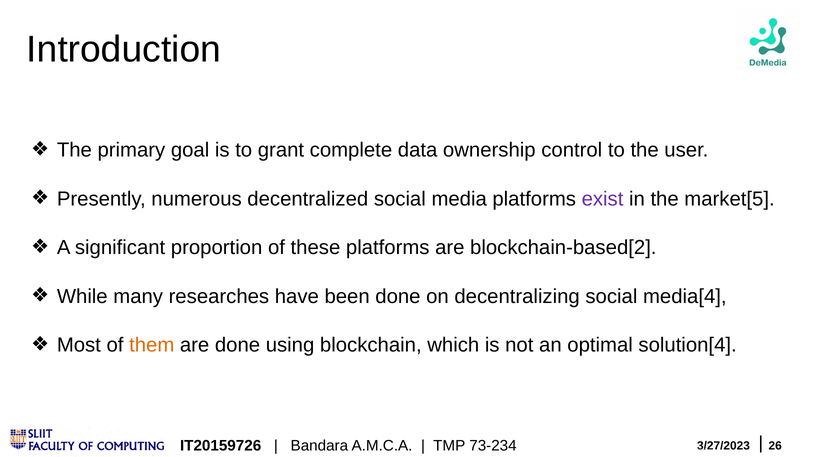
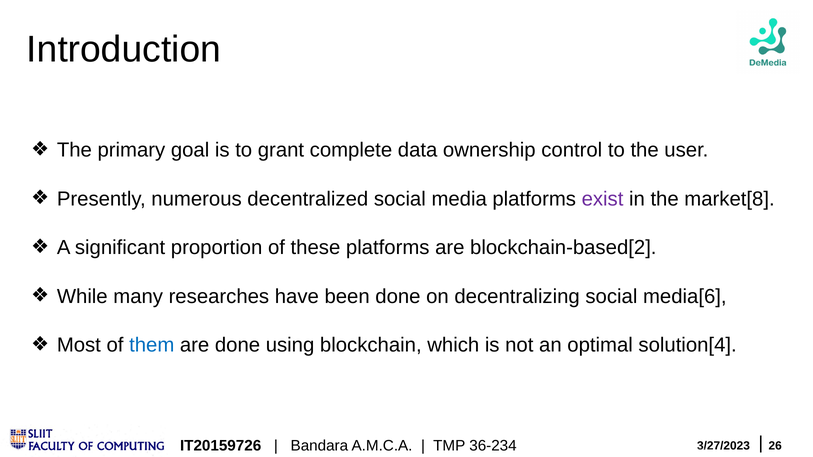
market[5: market[5 -> market[8
media[4: media[4 -> media[6
them colour: orange -> blue
73-234: 73-234 -> 36-234
